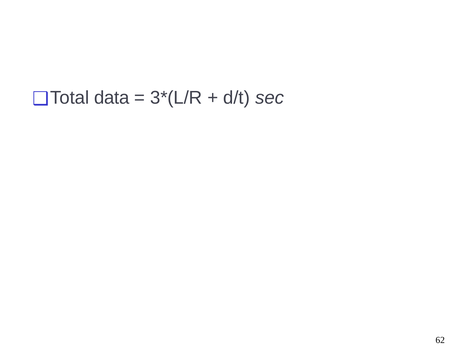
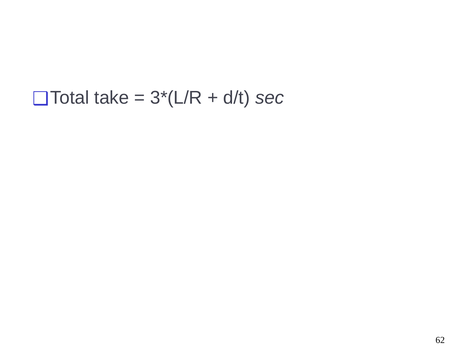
data: data -> take
